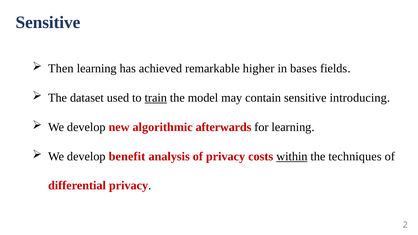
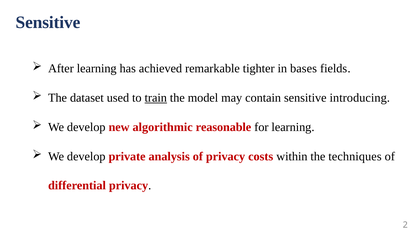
Then: Then -> After
higher: higher -> tighter
afterwards: afterwards -> reasonable
benefit: benefit -> private
within underline: present -> none
